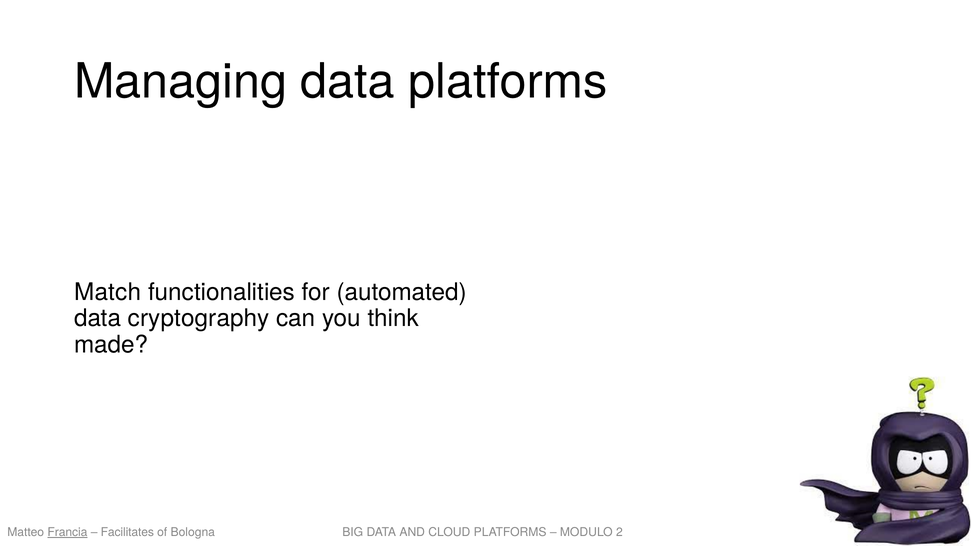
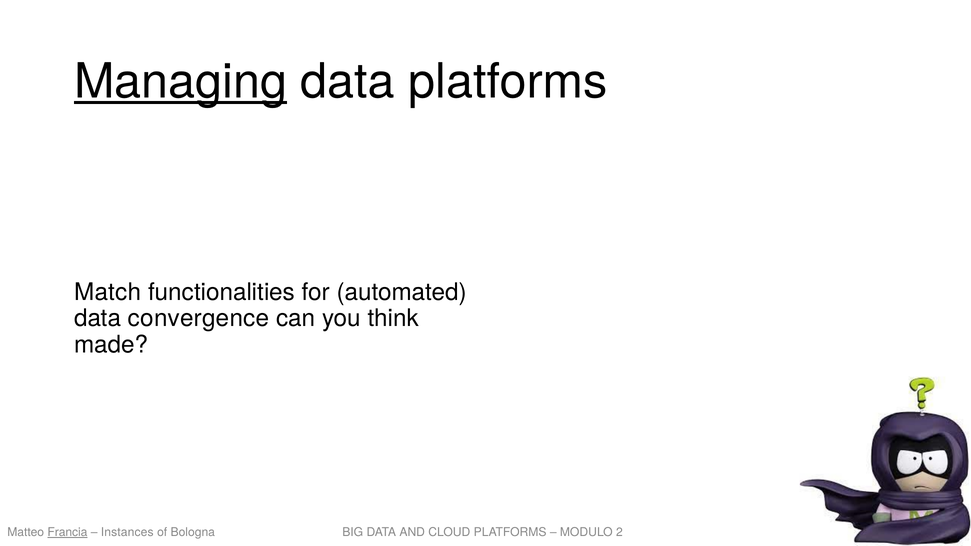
Managing underline: none -> present
cryptography: cryptography -> convergence
Facilitates: Facilitates -> Instances
